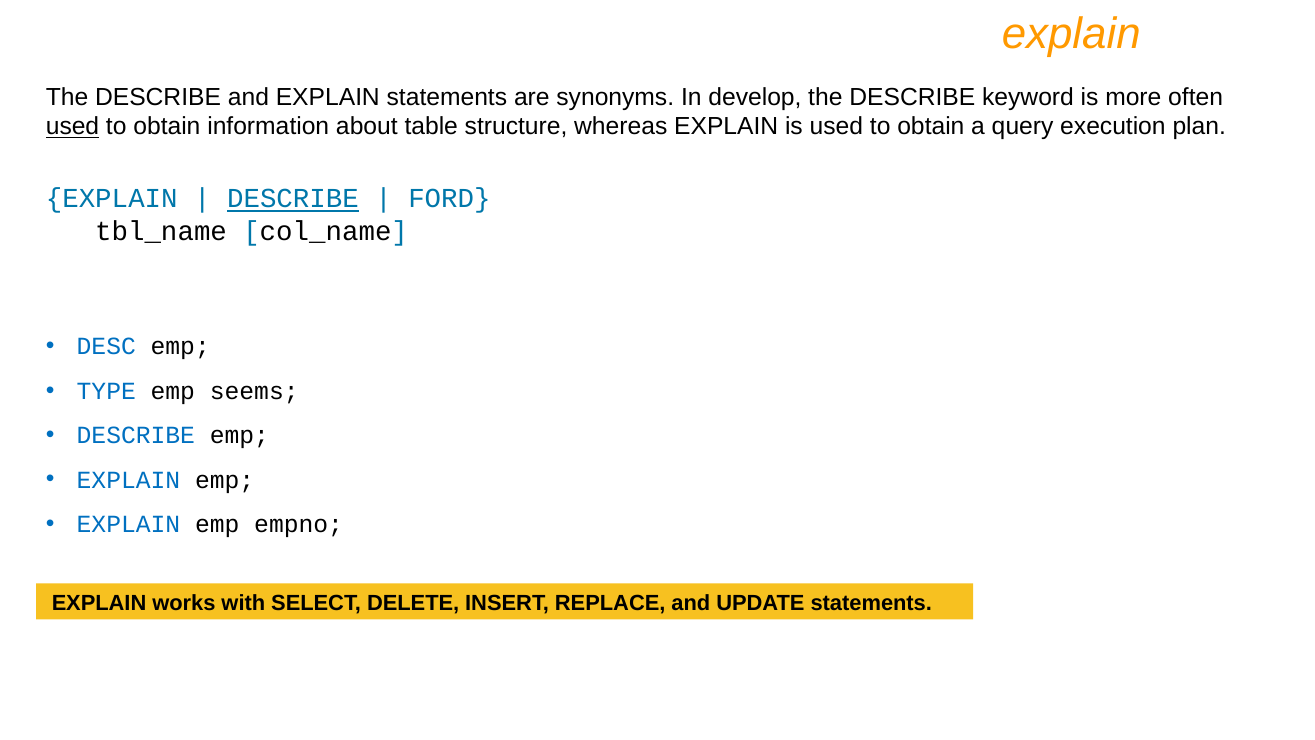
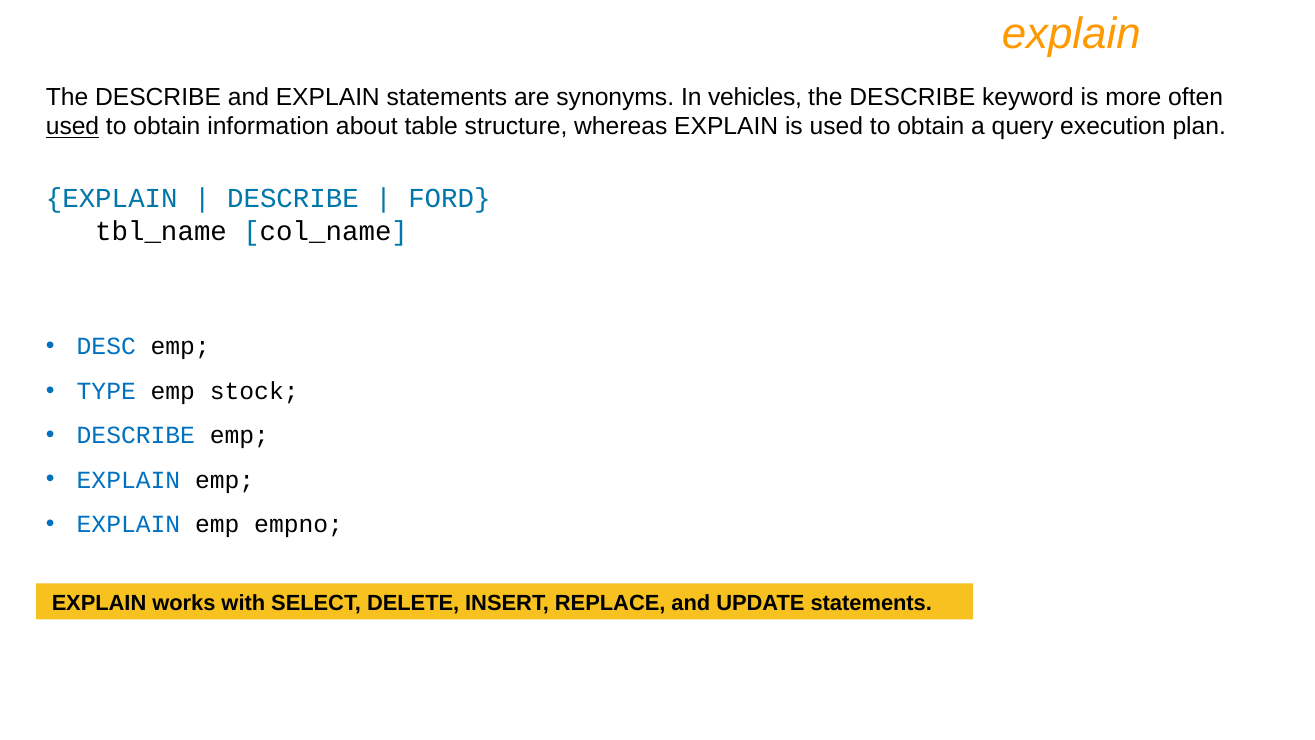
develop: develop -> vehicles
DESCRIBE at (293, 199) underline: present -> none
seems: seems -> stock
